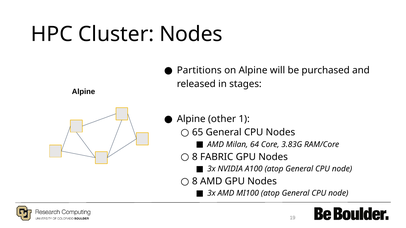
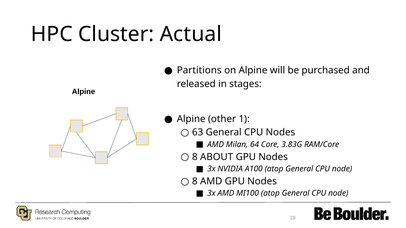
Cluster Nodes: Nodes -> Actual
65: 65 -> 63
FABRIC: FABRIC -> ABOUT
